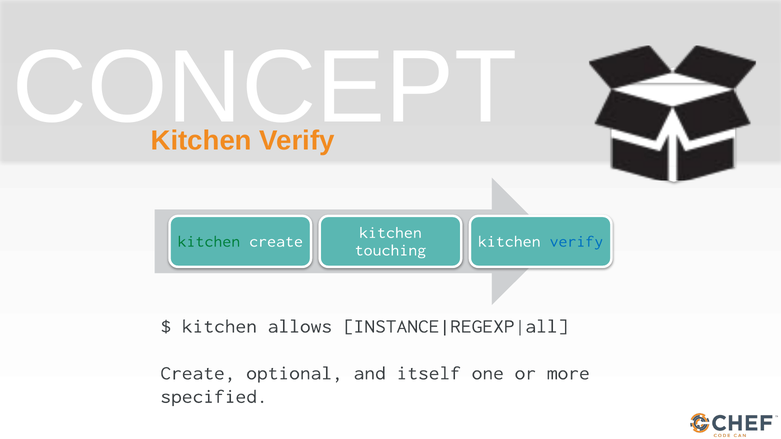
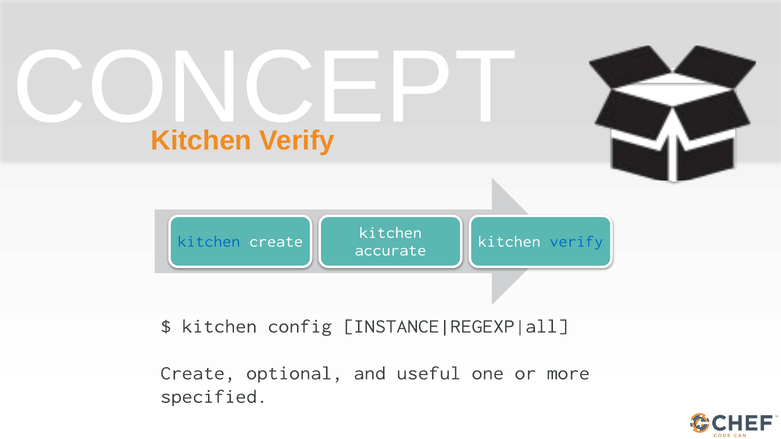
kitchen at (209, 241) colour: green -> blue
touching: touching -> accurate
allows: allows -> config
itself: itself -> useful
